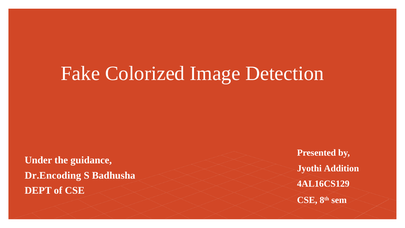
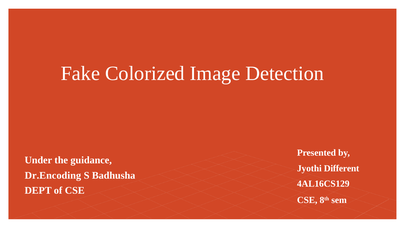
Addition: Addition -> Different
